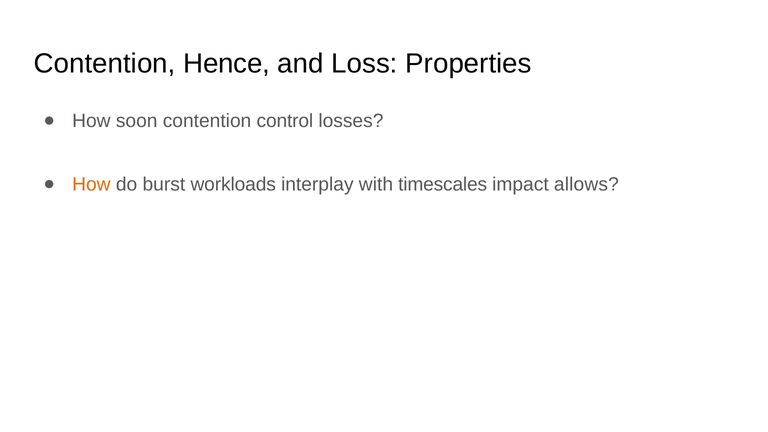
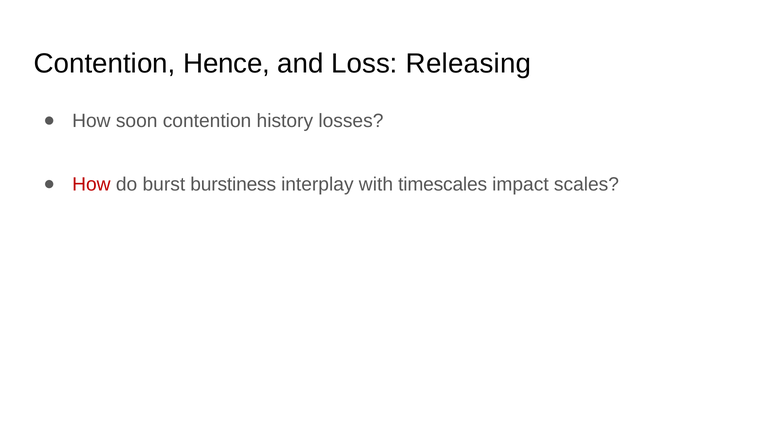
Properties: Properties -> Releasing
control: control -> history
How at (91, 184) colour: orange -> red
workloads: workloads -> burstiness
allows: allows -> scales
